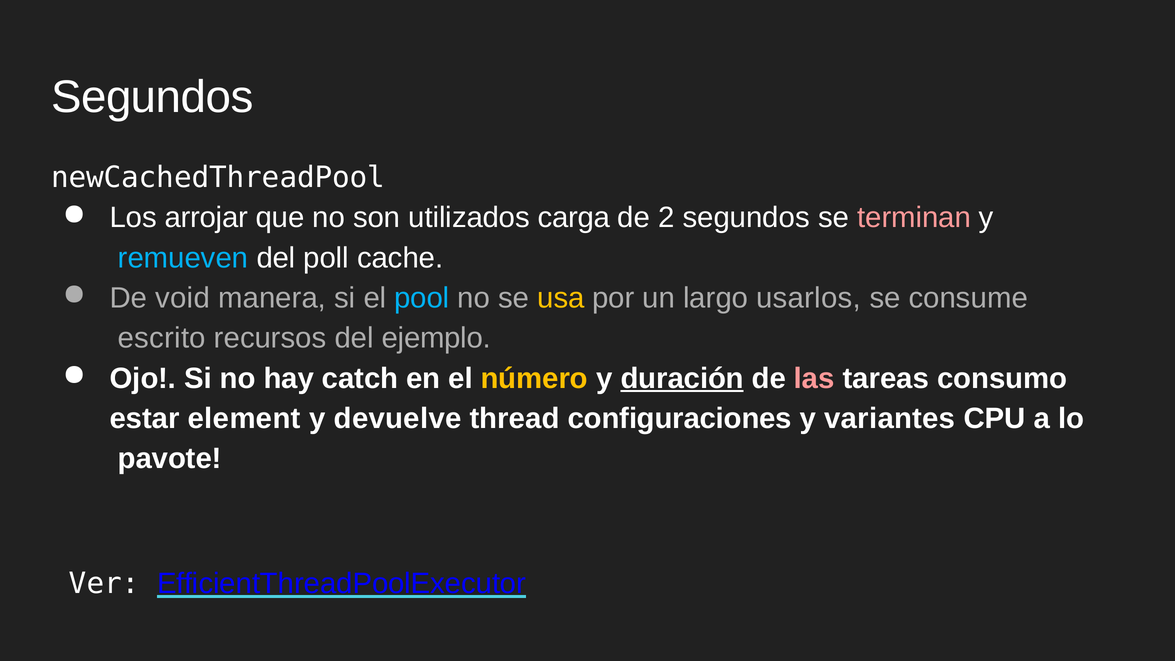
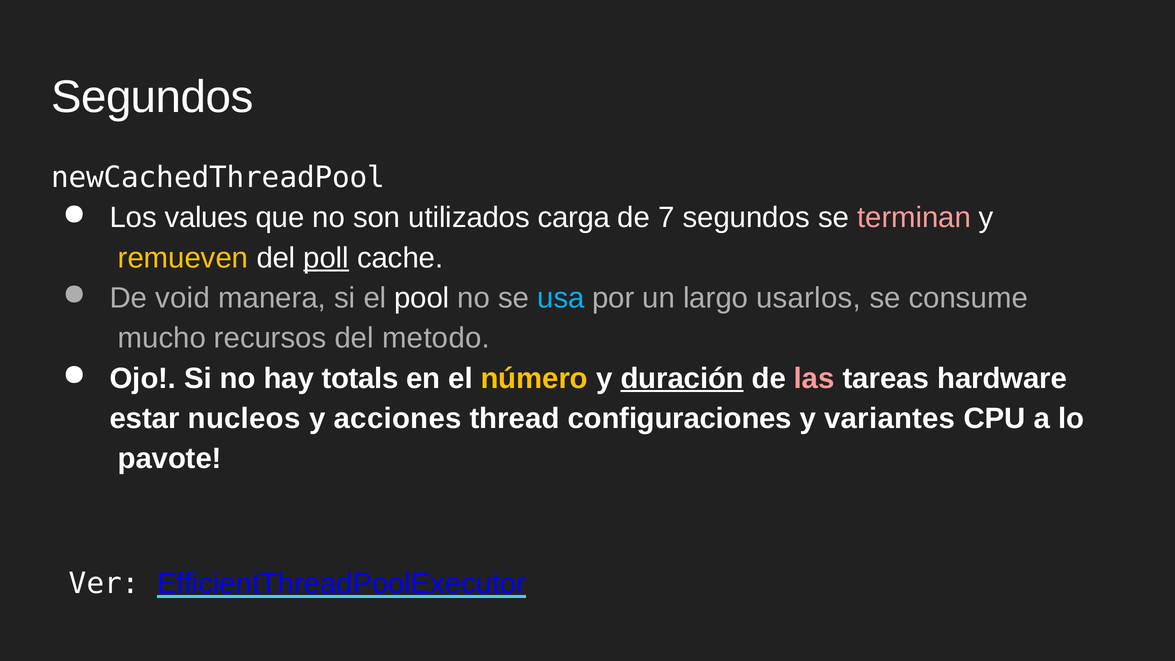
arrojar: arrojar -> values
2: 2 -> 7
remueven colour: light blue -> yellow
poll underline: none -> present
pool colour: light blue -> white
usa colour: yellow -> light blue
escrito: escrito -> mucho
ejemplo: ejemplo -> metodo
catch: catch -> totals
consumo: consumo -> hardware
element: element -> nucleos
devuelve: devuelve -> acciones
